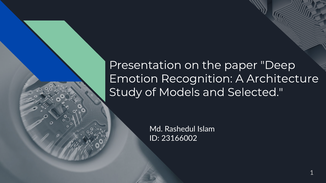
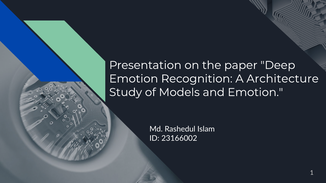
and Selected: Selected -> Emotion
